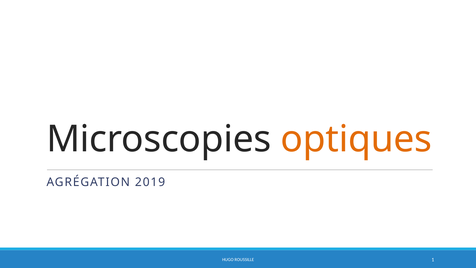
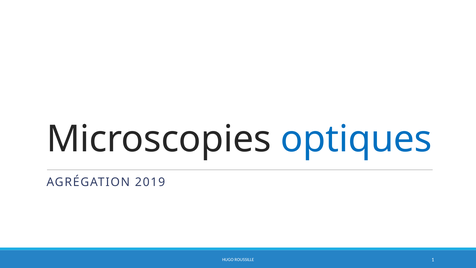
optiques colour: orange -> blue
